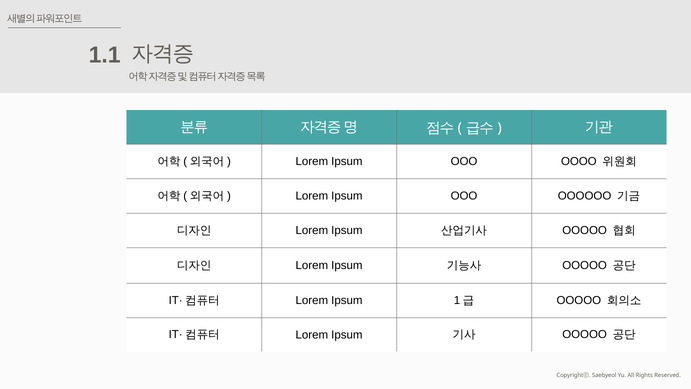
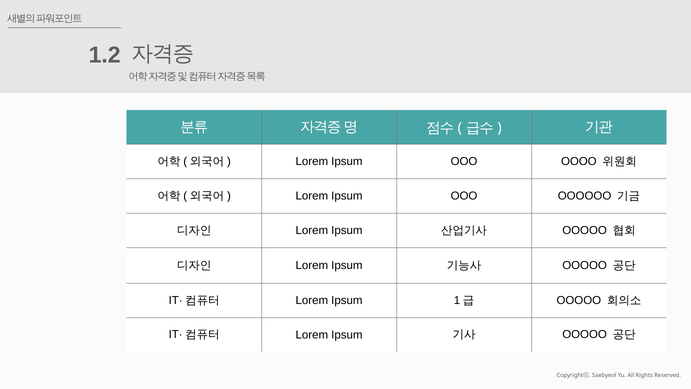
1.1: 1.1 -> 1.2
